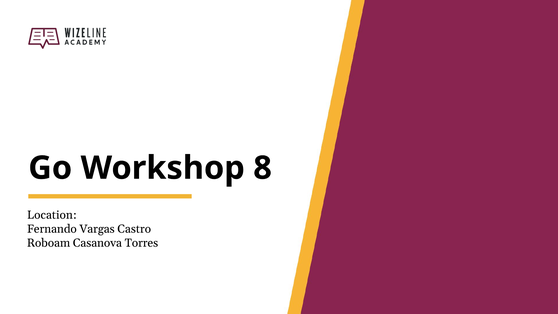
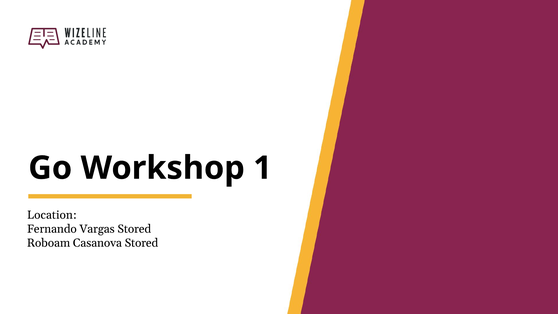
8: 8 -> 1
Vargas Castro: Castro -> Stored
Casanova Torres: Torres -> Stored
